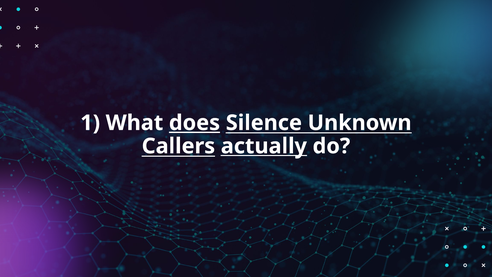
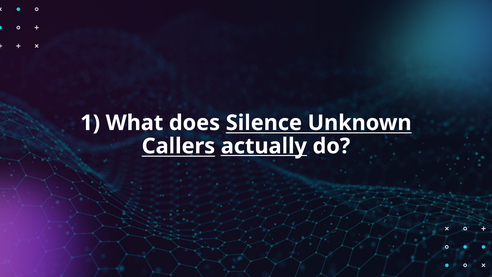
does underline: present -> none
